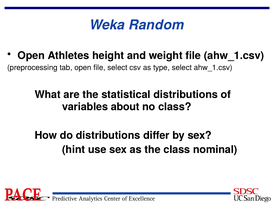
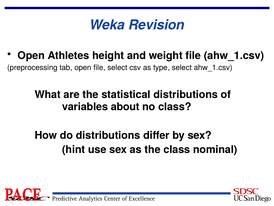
Random: Random -> Revision
